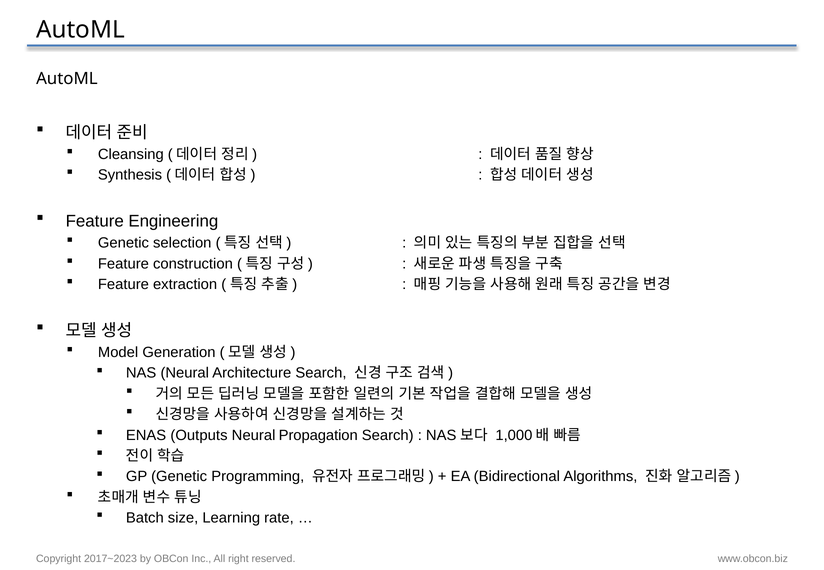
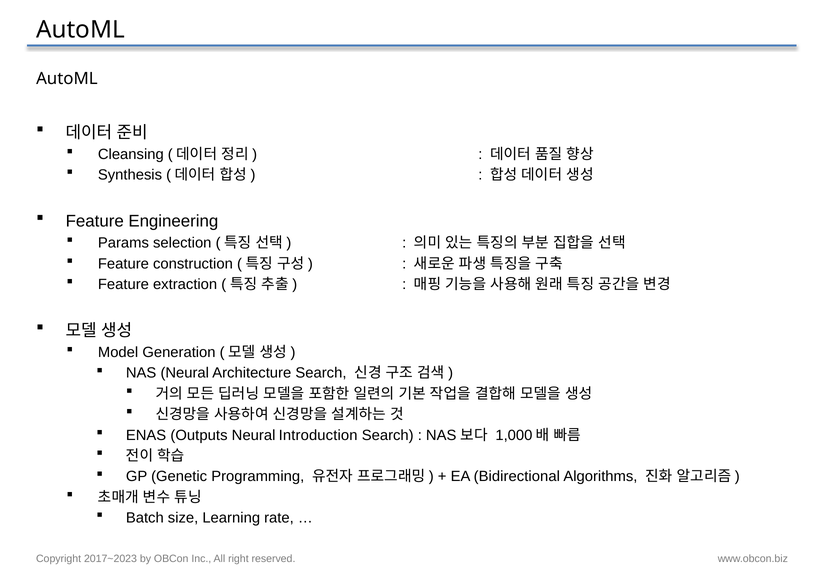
Genetic at (123, 243): Genetic -> Params
Propagation: Propagation -> Introduction
